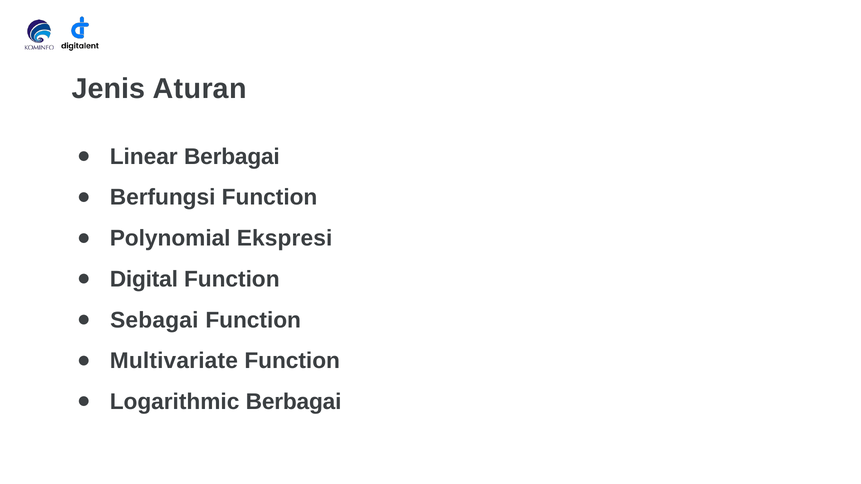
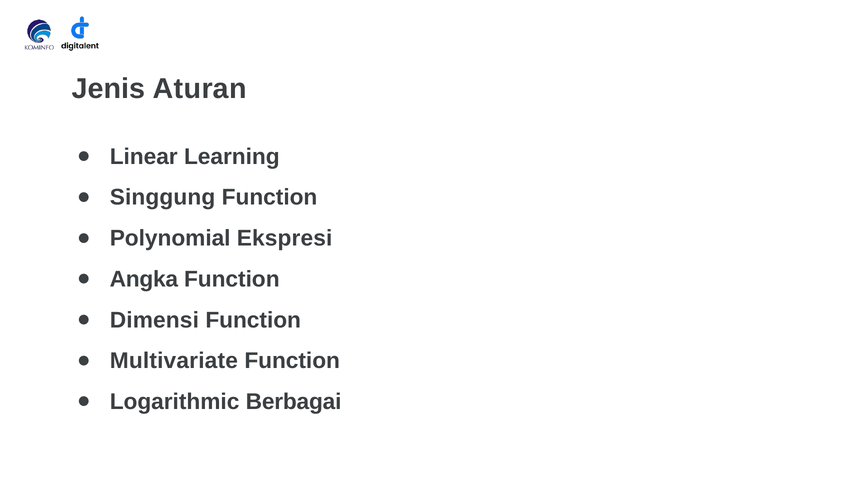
Linear Berbagai: Berbagai -> Learning
Berfungsi: Berfungsi -> Singgung
Digital: Digital -> Angka
Sebagai: Sebagai -> Dimensi
